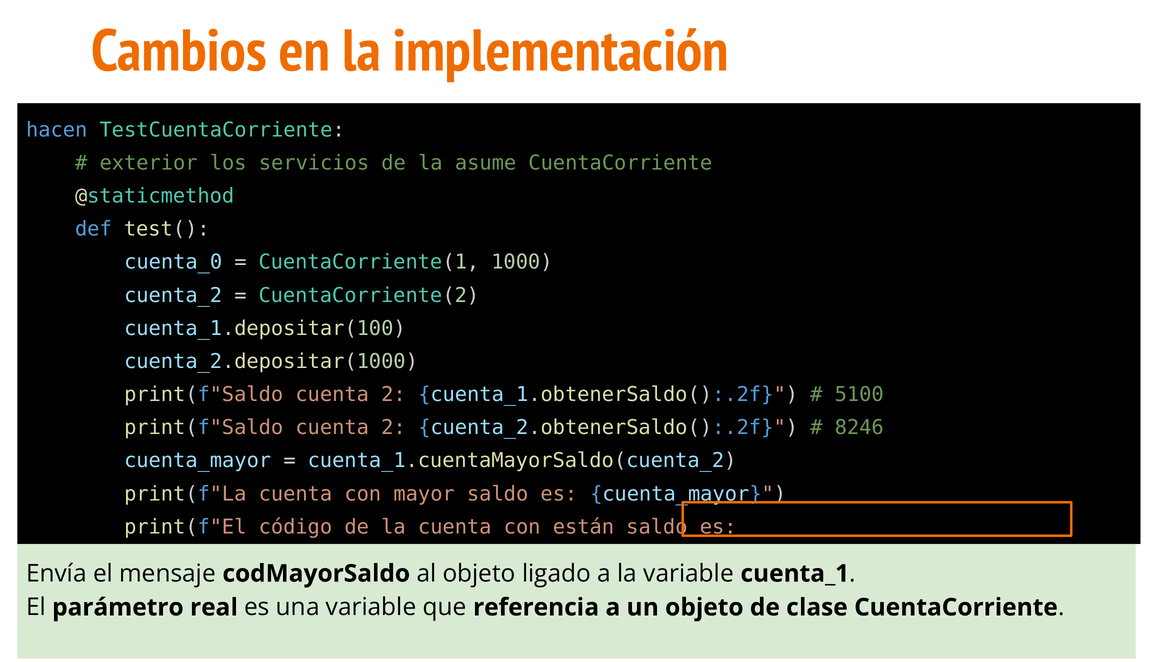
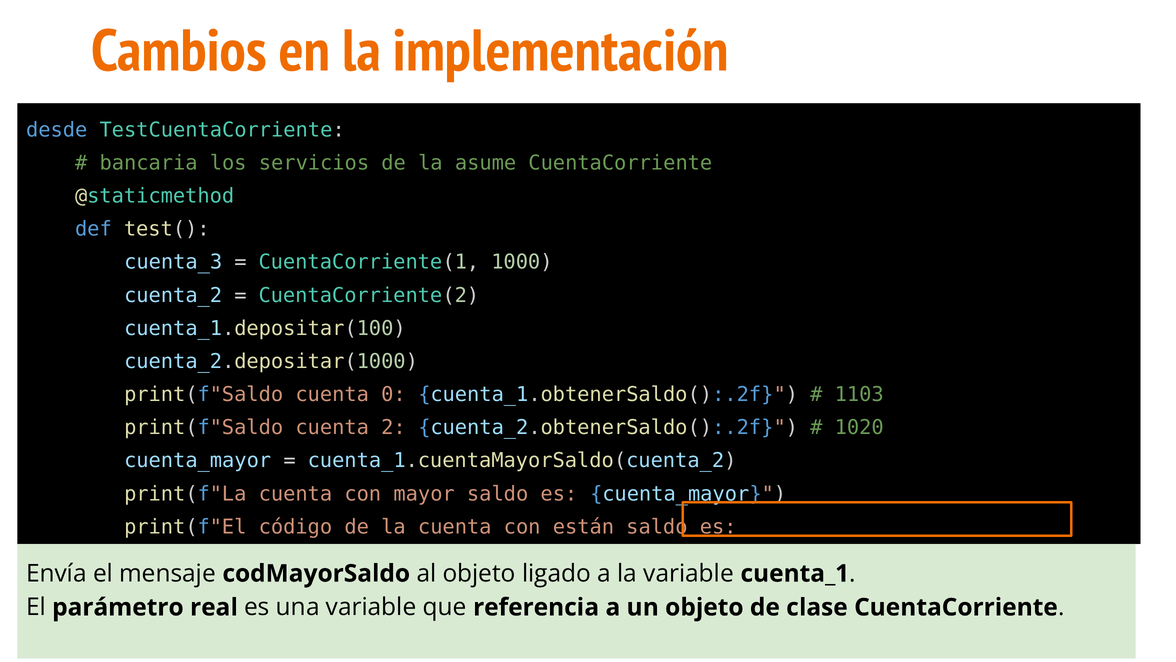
hacen: hacen -> desde
exterior: exterior -> bancaria
cuenta_0: cuenta_0 -> cuenta_3
2 at (393, 394): 2 -> 0
5100: 5100 -> 1103
8246: 8246 -> 1020
